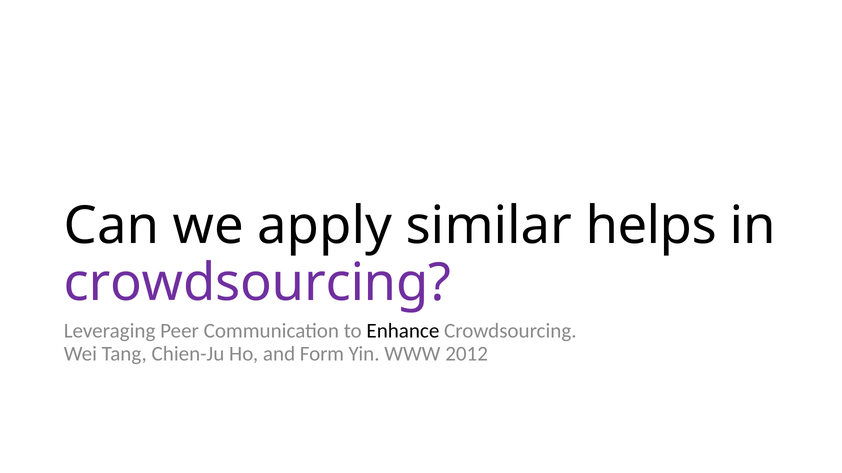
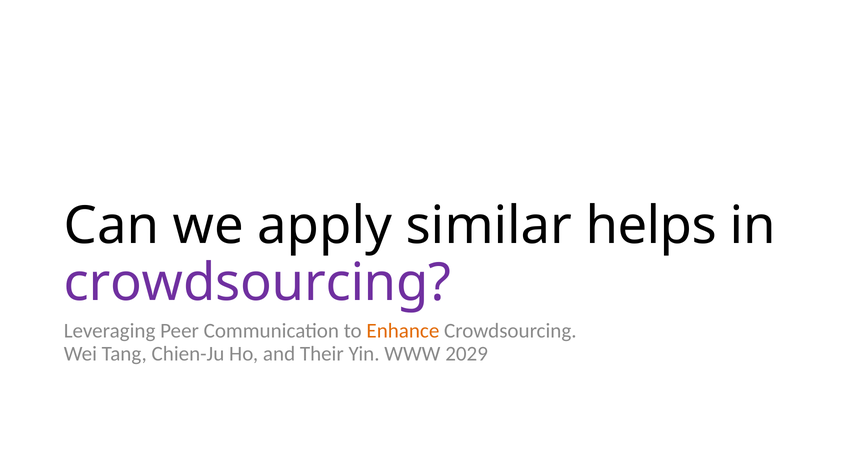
Enhance colour: black -> orange
Form: Form -> Their
2012: 2012 -> 2029
